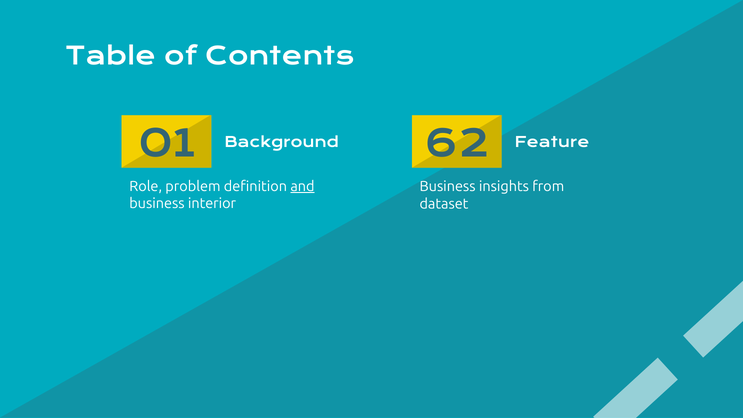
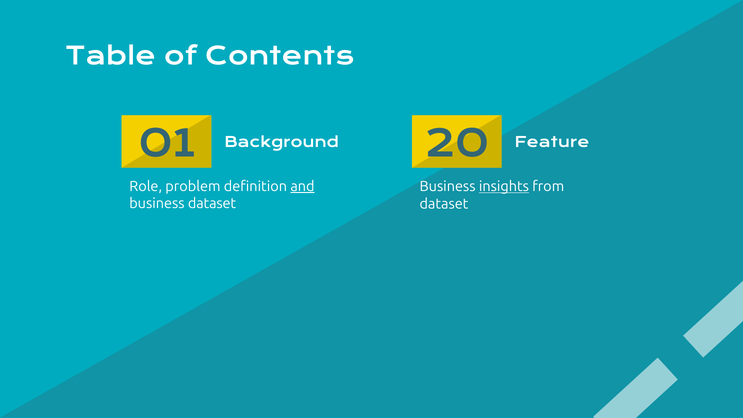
62: 62 -> 20
insights underline: none -> present
business interior: interior -> dataset
